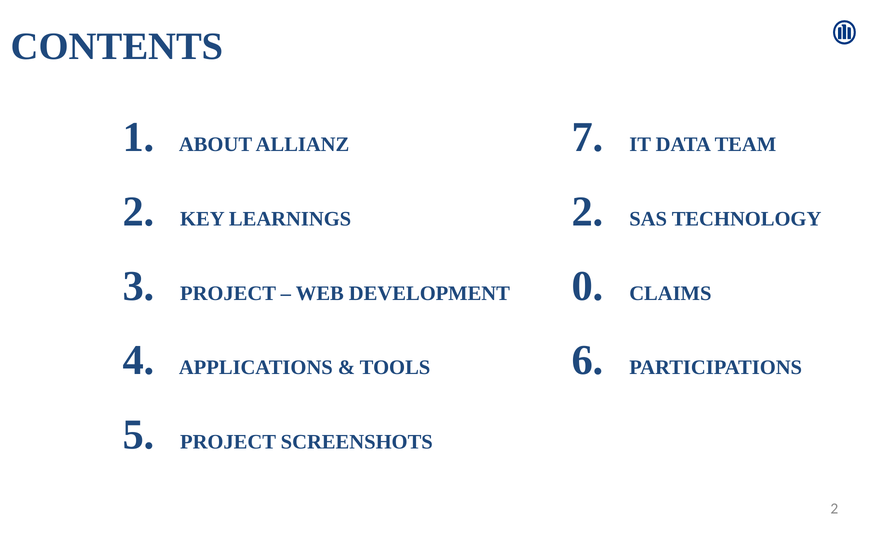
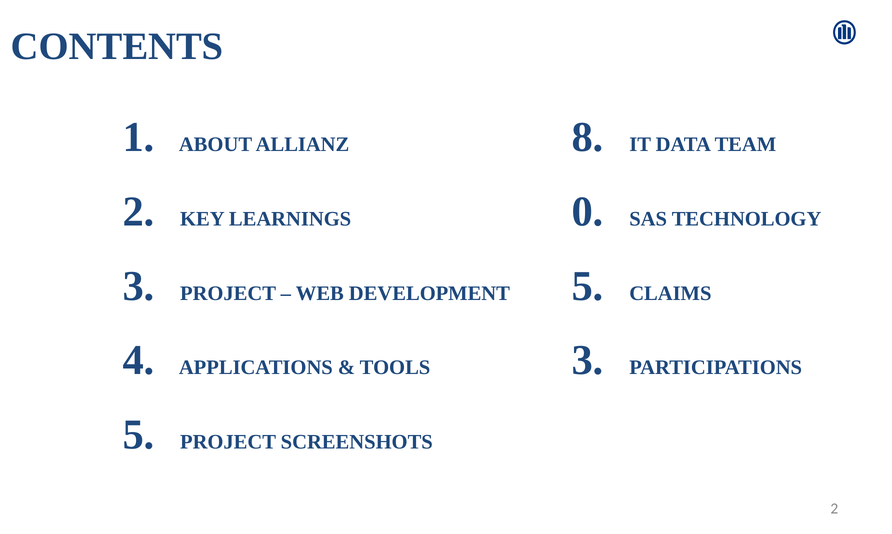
7: 7 -> 8
LEARNINGS 2: 2 -> 0
DEVELOPMENT 0: 0 -> 5
TOOLS 6: 6 -> 3
